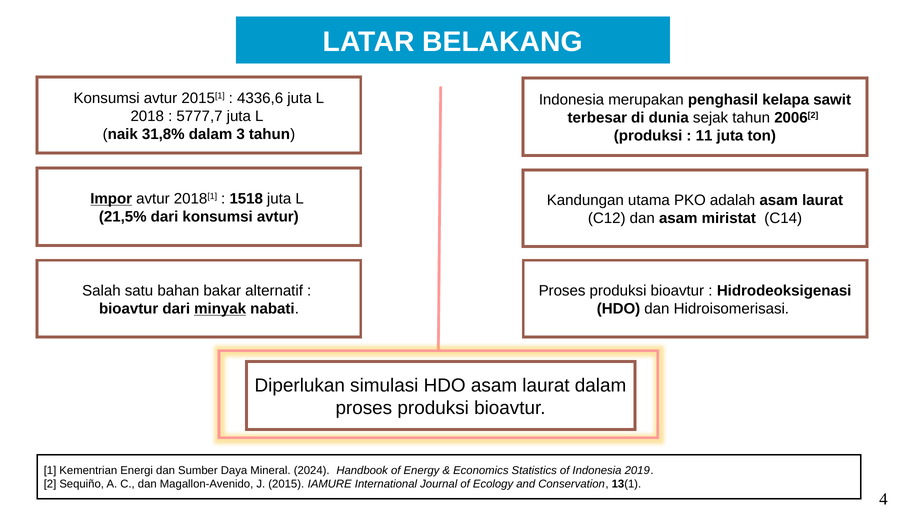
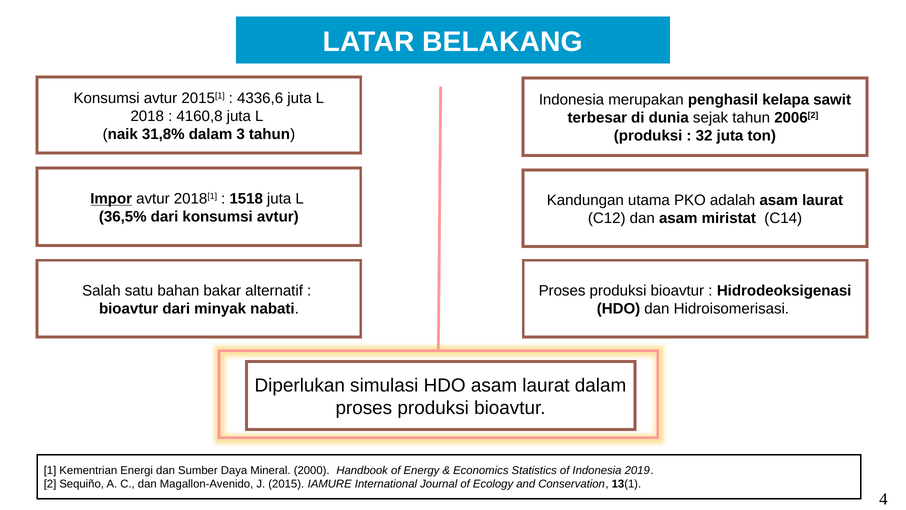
5777,7: 5777,7 -> 4160,8
11: 11 -> 32
21,5%: 21,5% -> 36,5%
minyak underline: present -> none
2024: 2024 -> 2000
